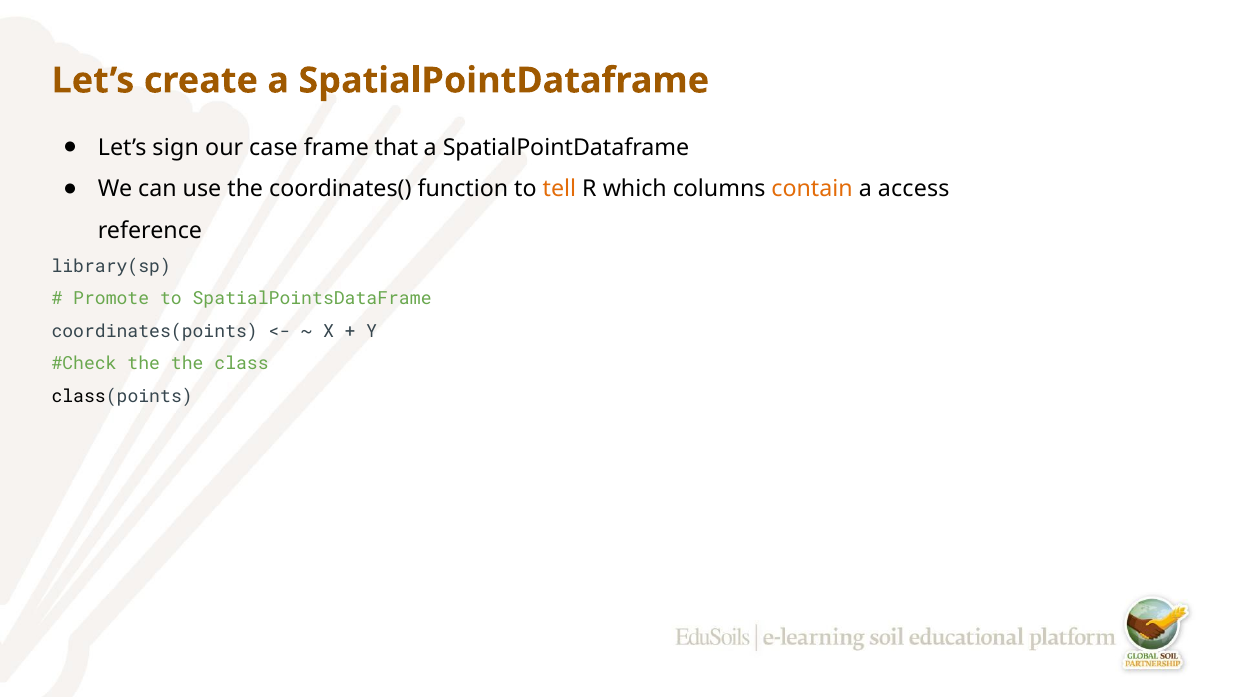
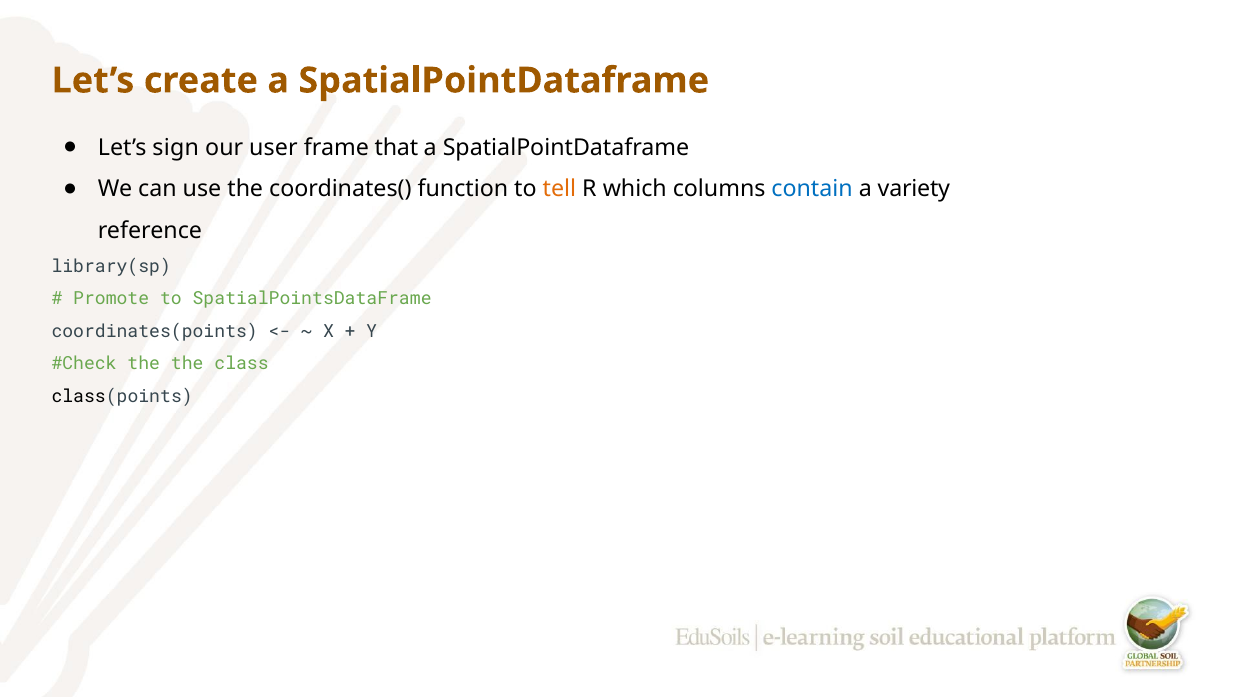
case: case -> user
contain colour: orange -> blue
access: access -> variety
